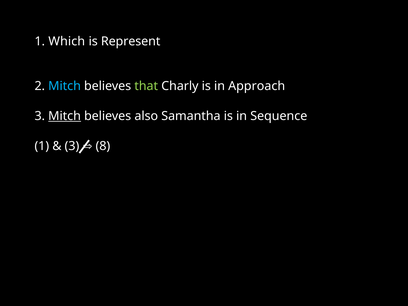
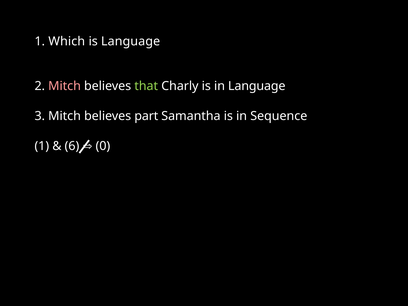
is Represent: Represent -> Language
Mitch at (65, 86) colour: light blue -> pink
in Approach: Approach -> Language
Mitch at (65, 116) underline: present -> none
also: also -> part
3 at (72, 146): 3 -> 6
8: 8 -> 0
